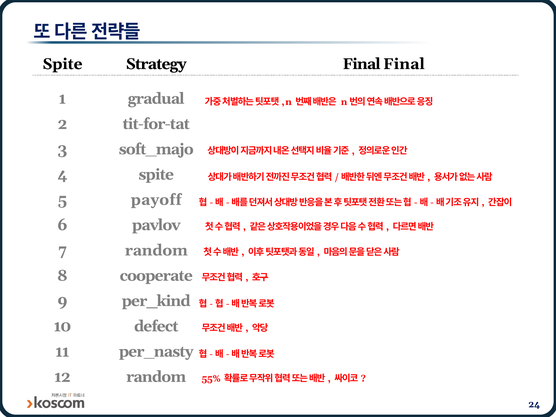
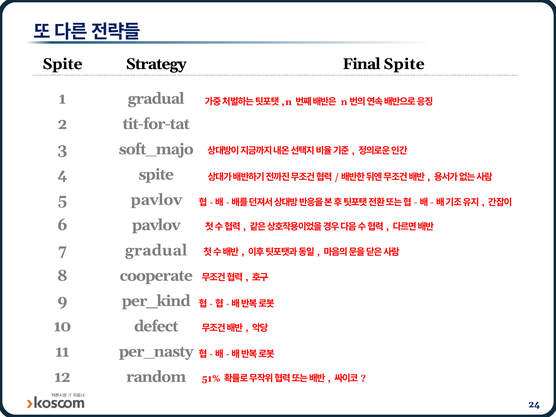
Final Final: Final -> Spite
payoff at (156, 200): payoff -> pavlov
random at (156, 250): random -> gradual
55%: 55% -> 51%
